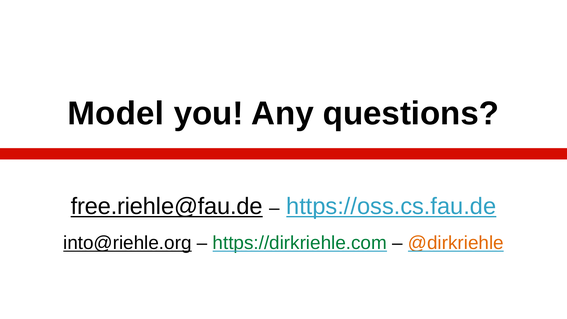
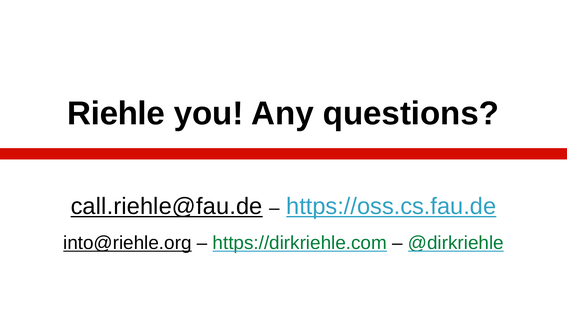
Model: Model -> Riehle
free.riehle@fau.de: free.riehle@fau.de -> call.riehle@fau.de
@dirkriehle colour: orange -> green
